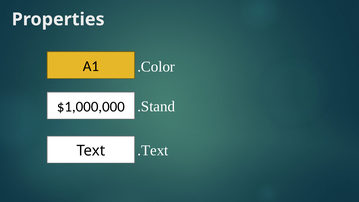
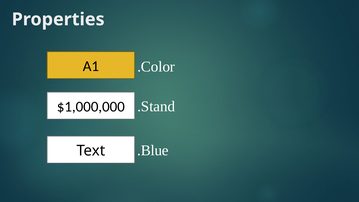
.Text: .Text -> .Blue
